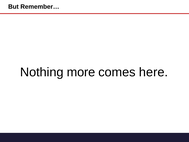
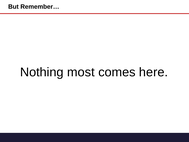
more: more -> most
